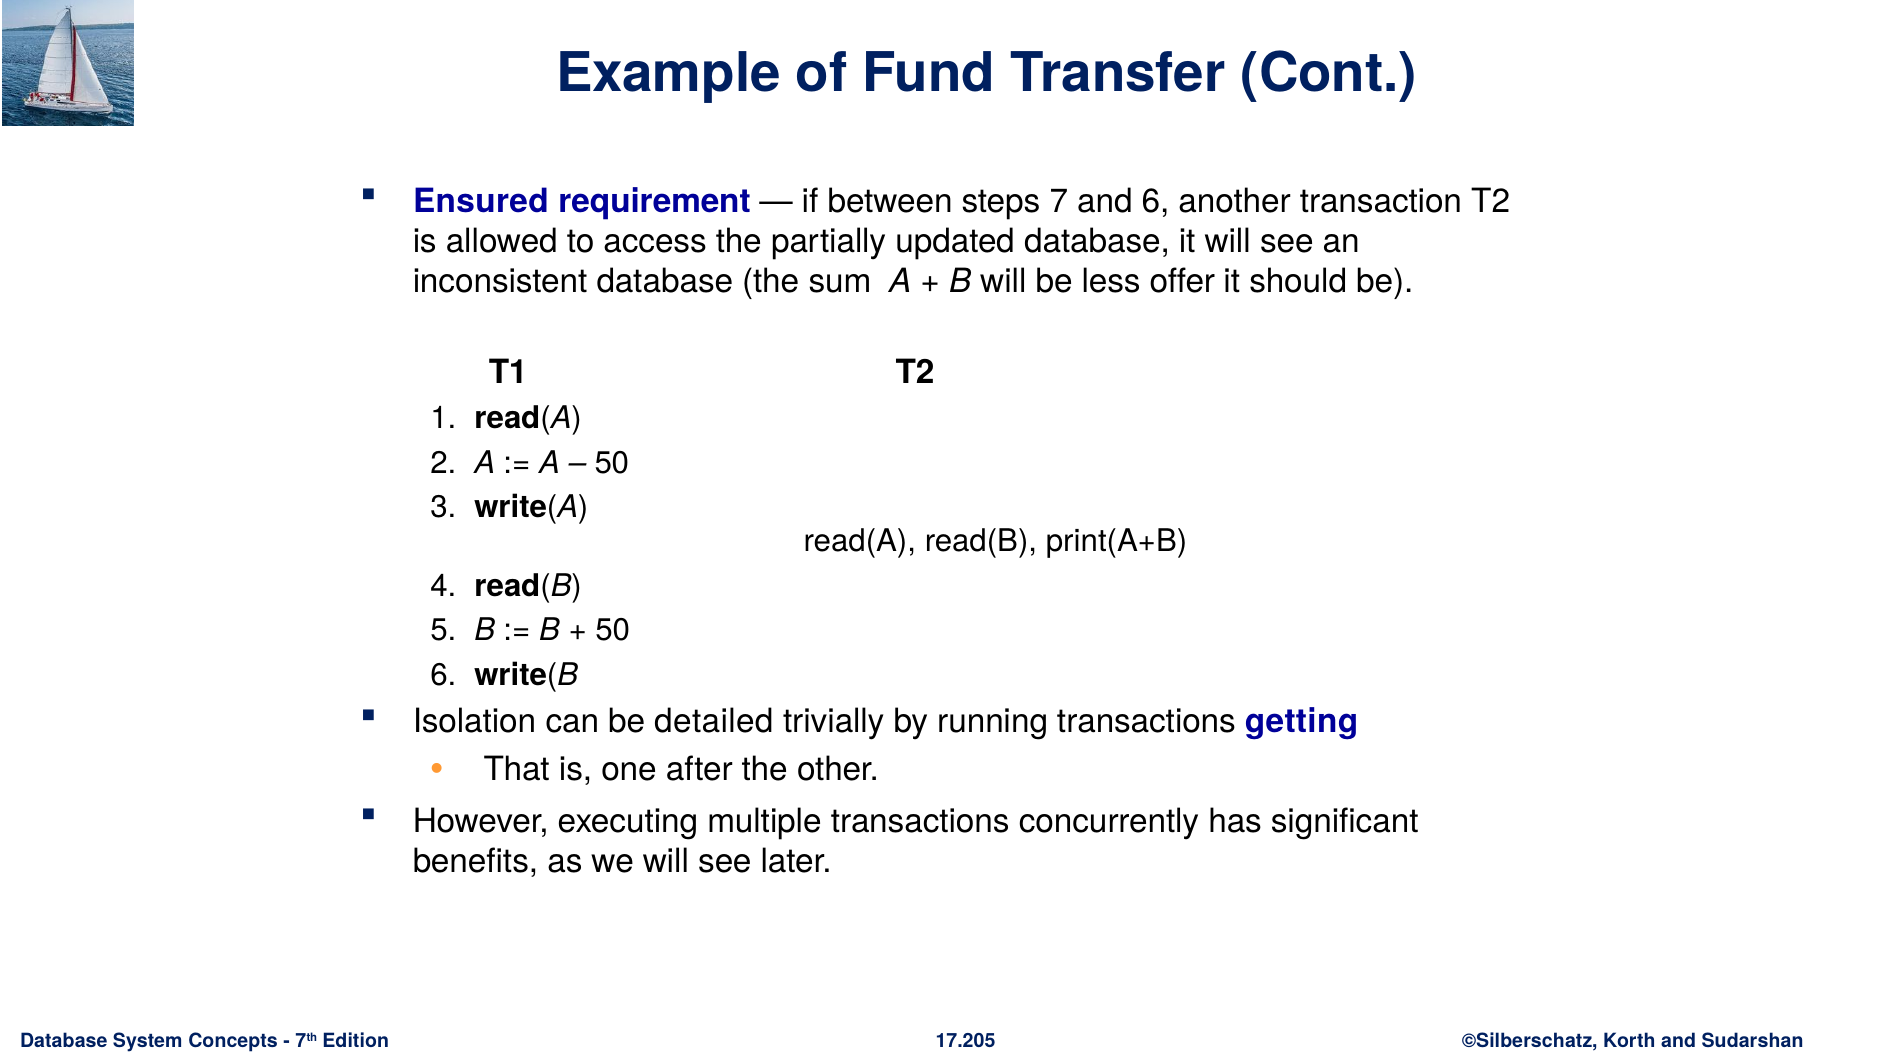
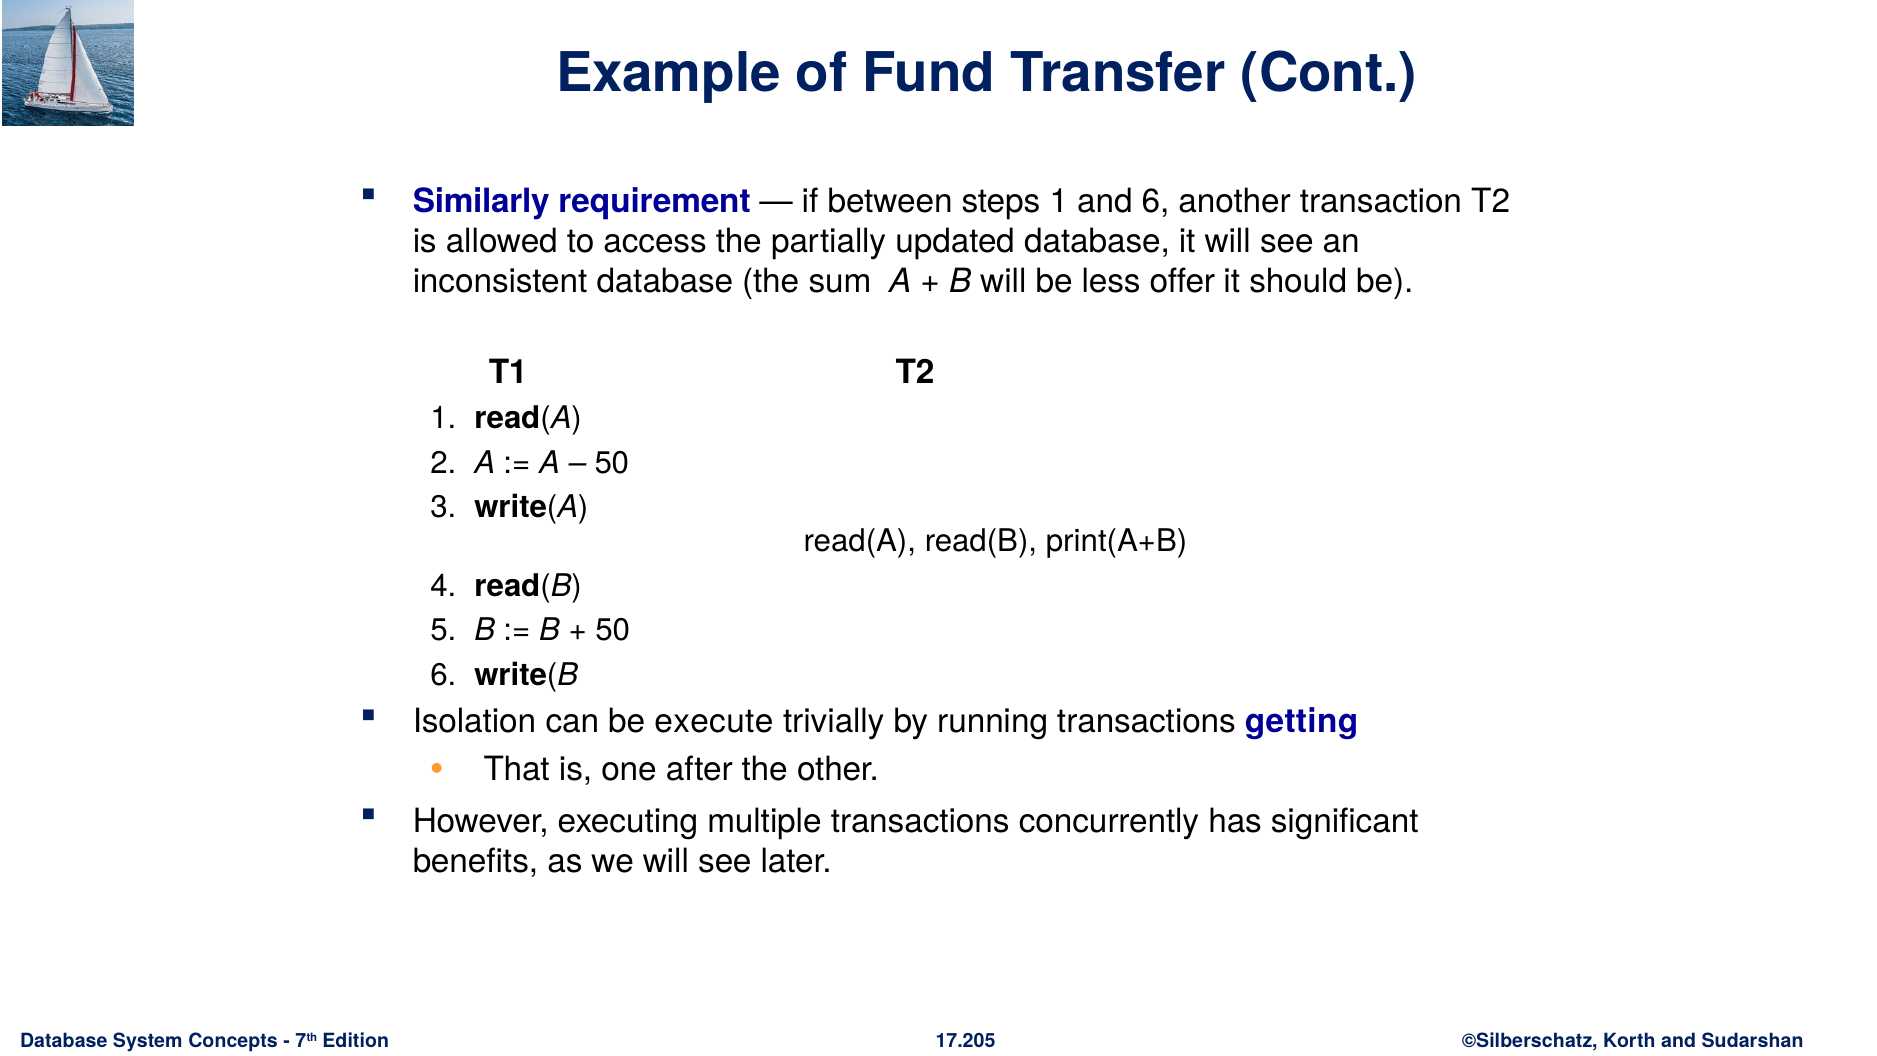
Ensured: Ensured -> Similarly
steps 7: 7 -> 1
detailed: detailed -> execute
